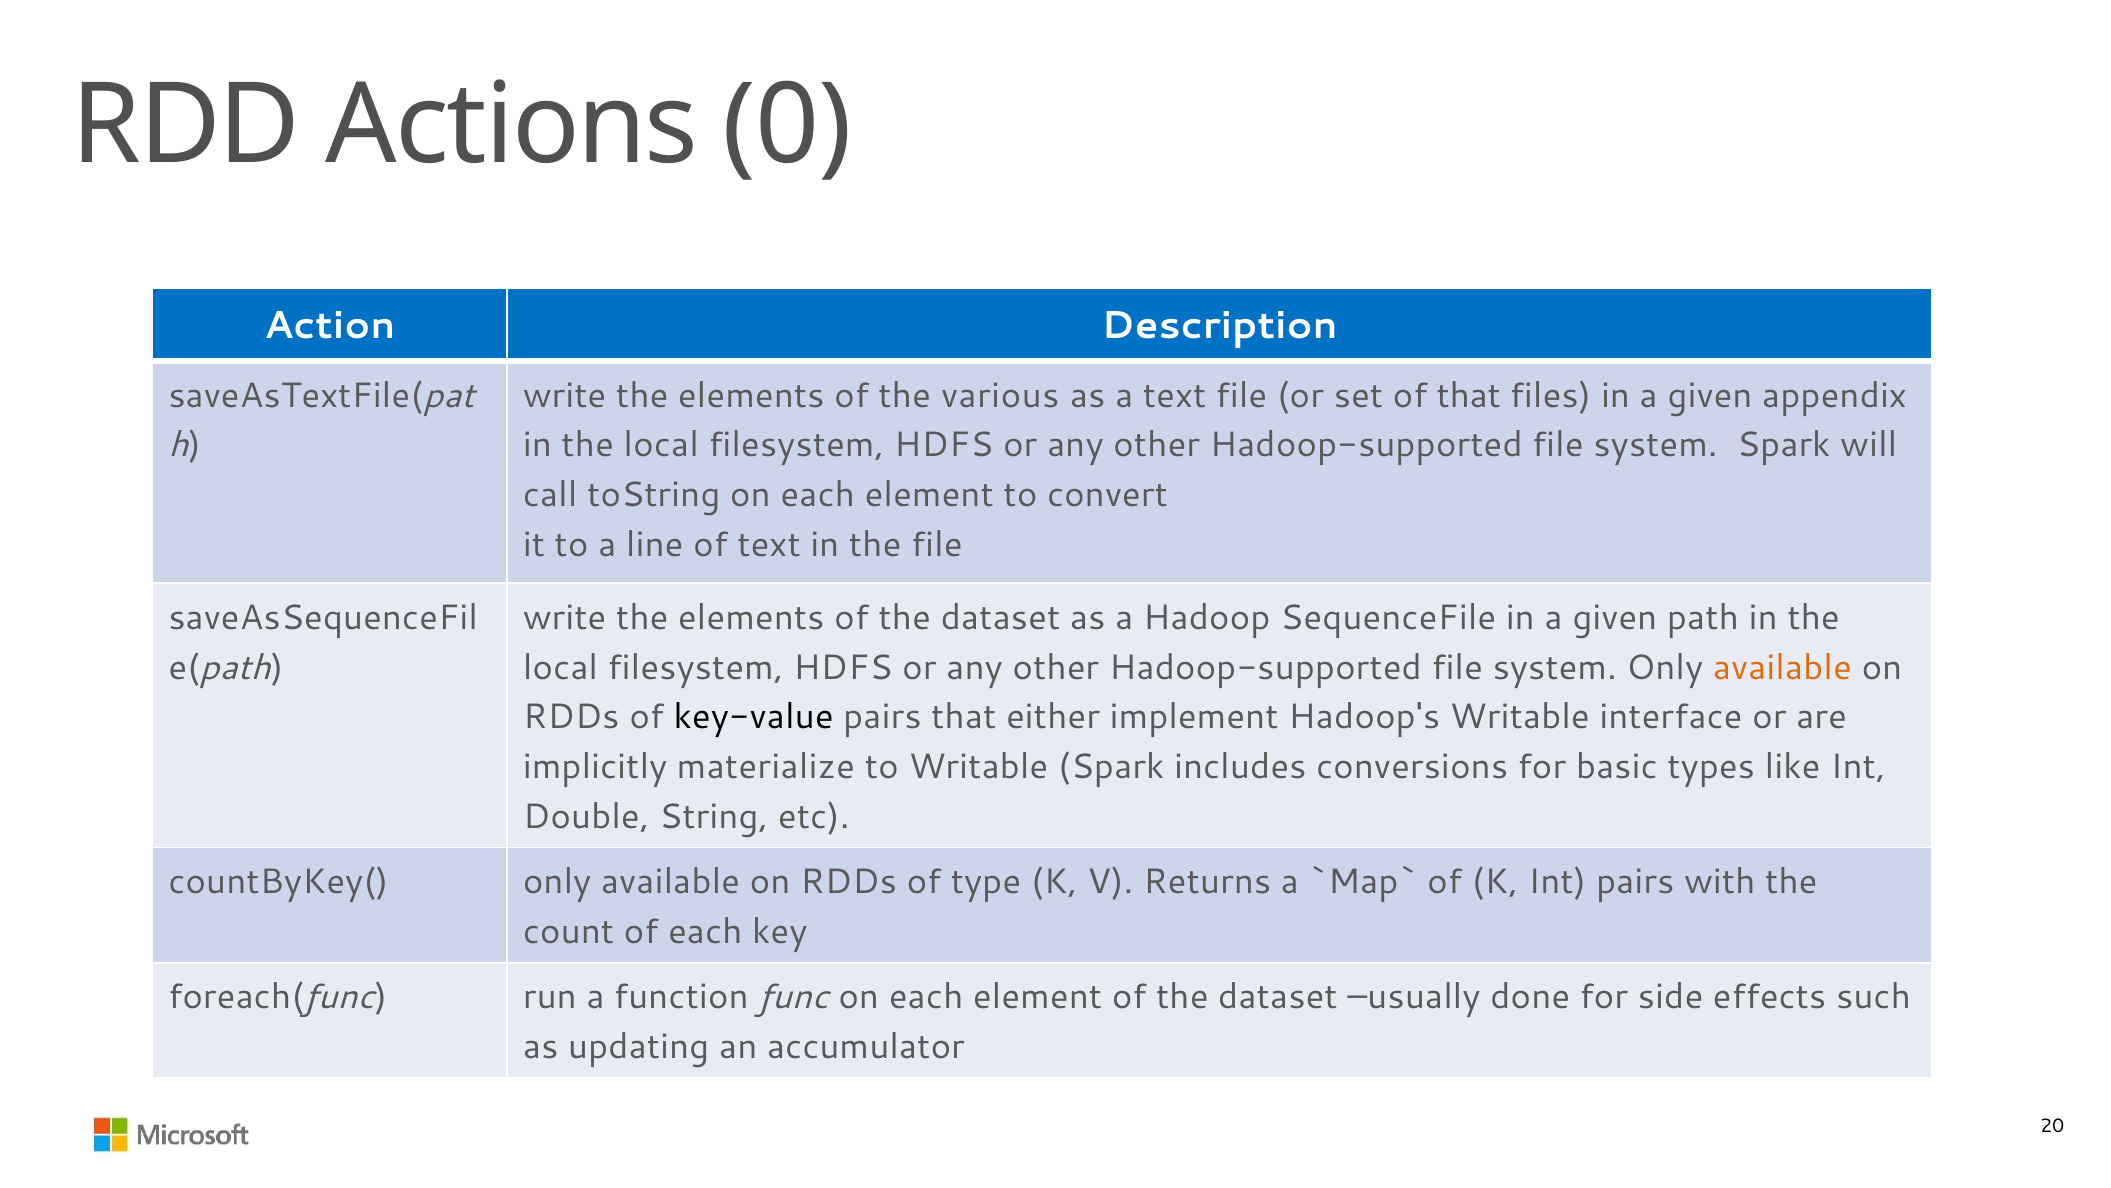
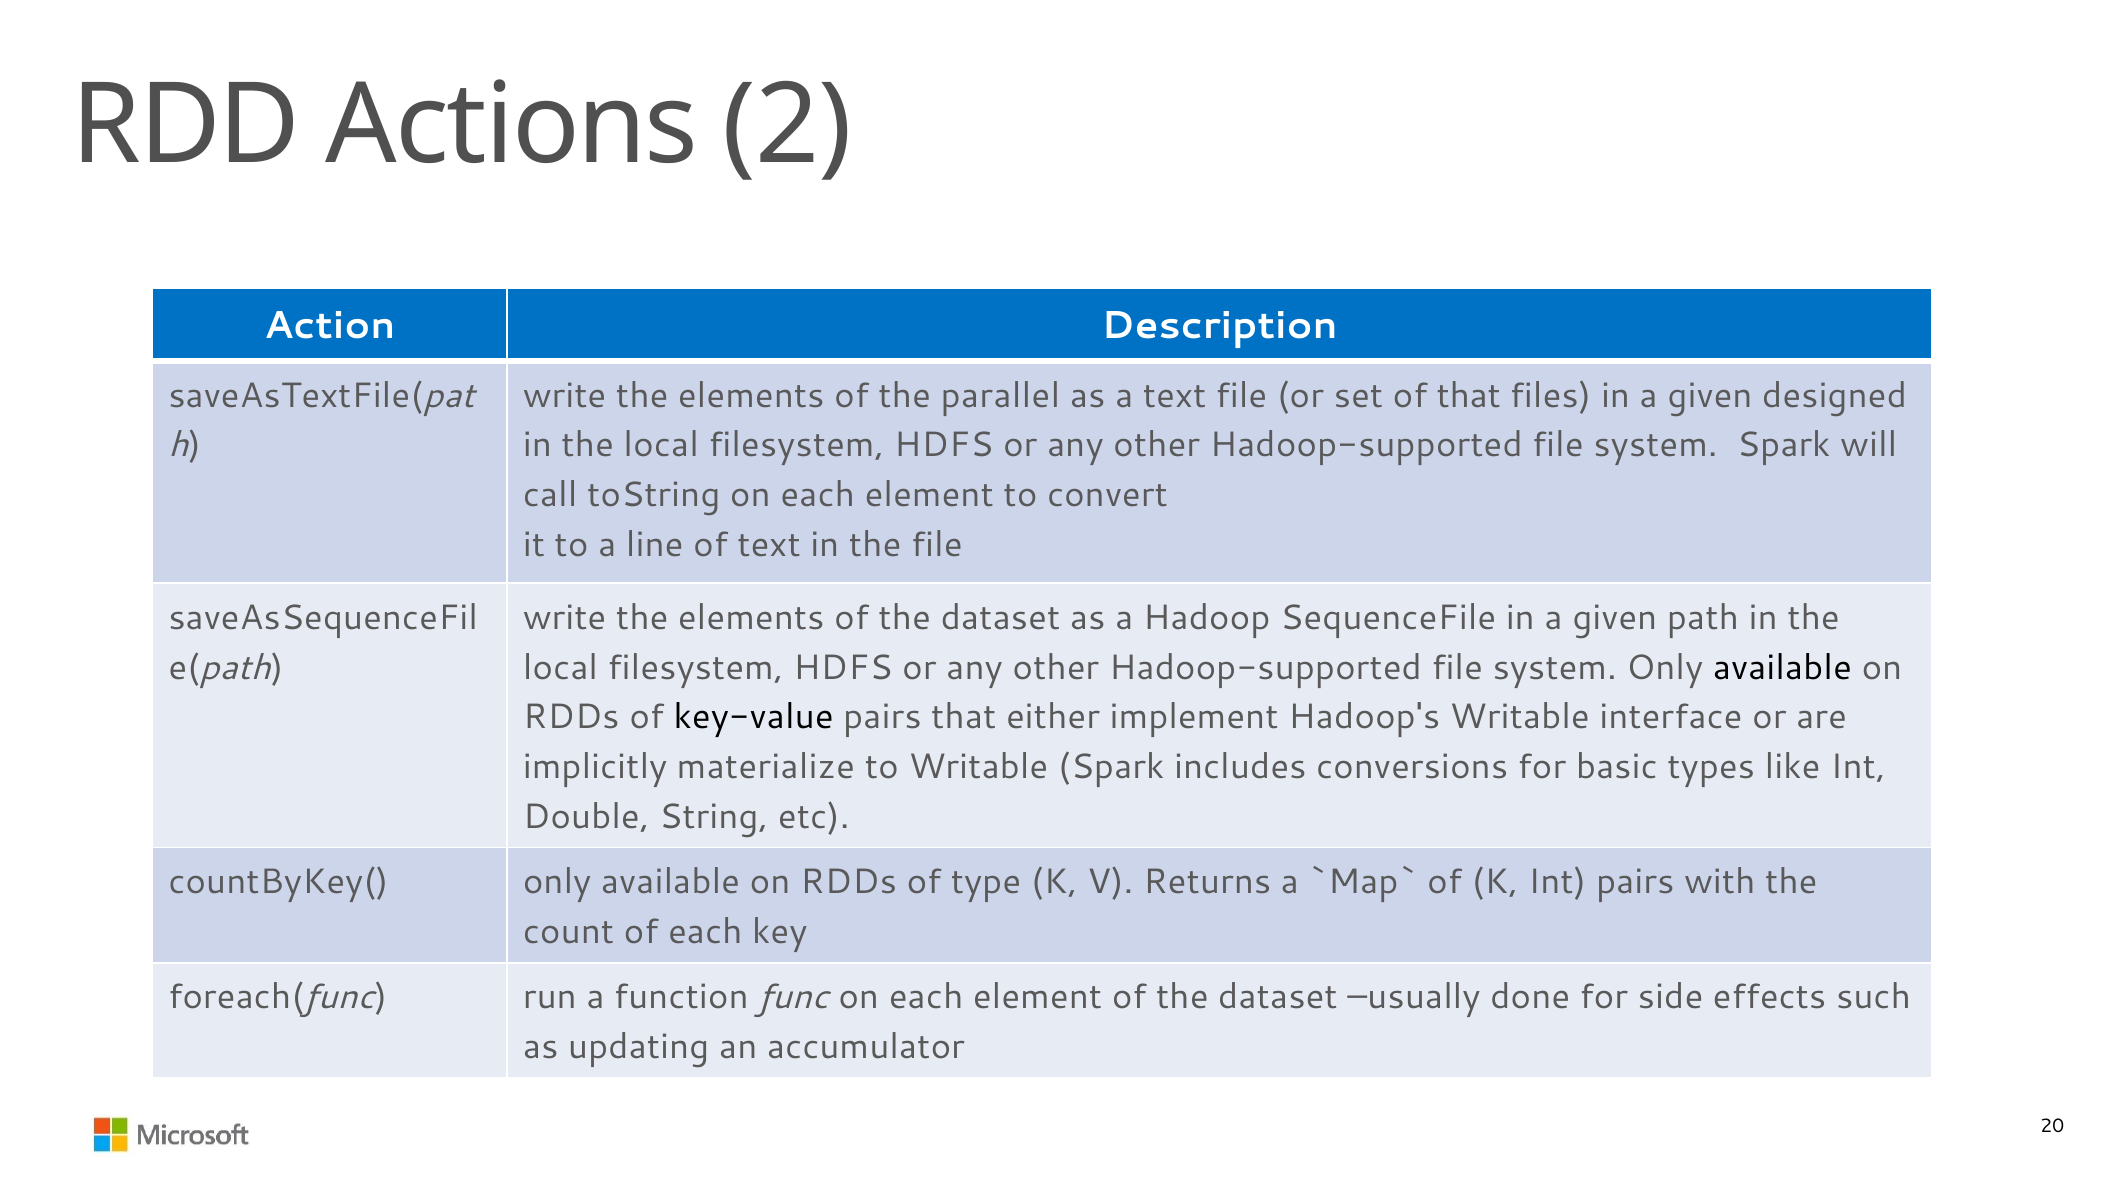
0: 0 -> 2
various: various -> parallel
appendix: appendix -> designed
available at (1782, 667) colour: orange -> black
